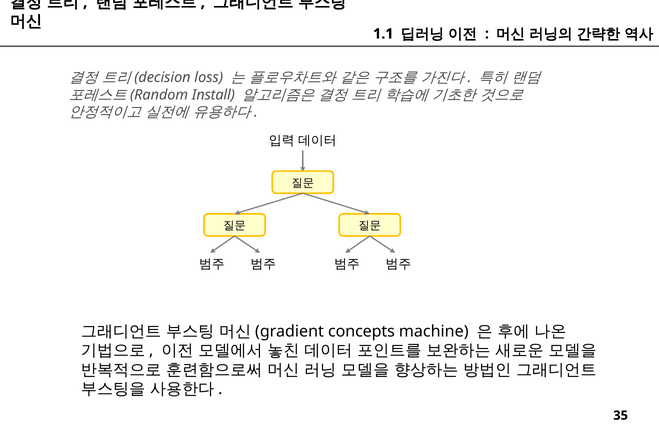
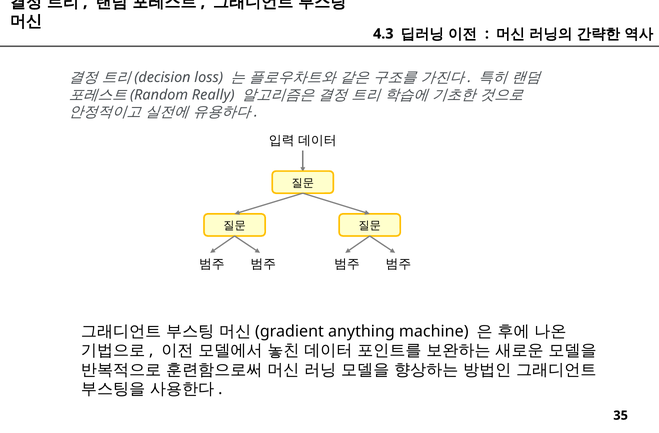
1.1: 1.1 -> 4.3
Install: Install -> Really
concepts: concepts -> anything
